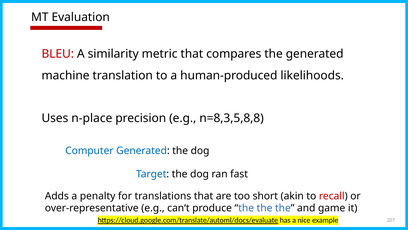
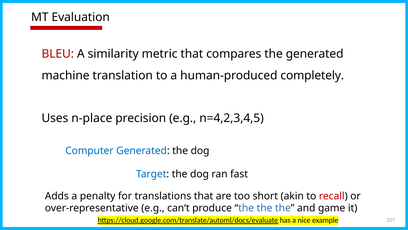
likelihoods: likelihoods -> completely
n=8,3,5,8,8: n=8,3,5,8,8 -> n=4,2,3,4,5
